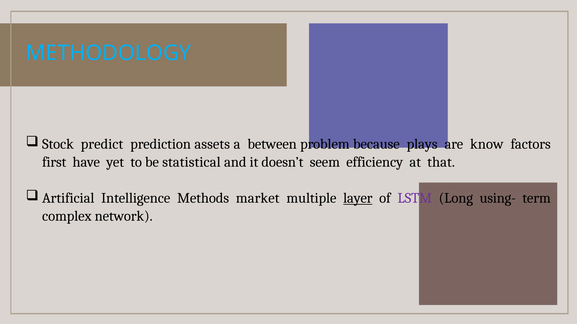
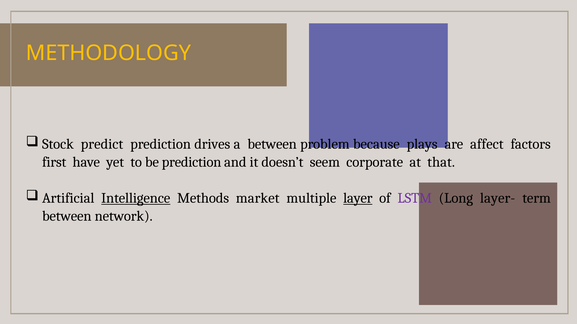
METHODOLOGY colour: light blue -> yellow
assets: assets -> drives
know: know -> affect
be statistical: statistical -> prediction
efficiency: efficiency -> corporate
Intelligence underline: none -> present
using-: using- -> layer-
complex at (67, 217): complex -> between
